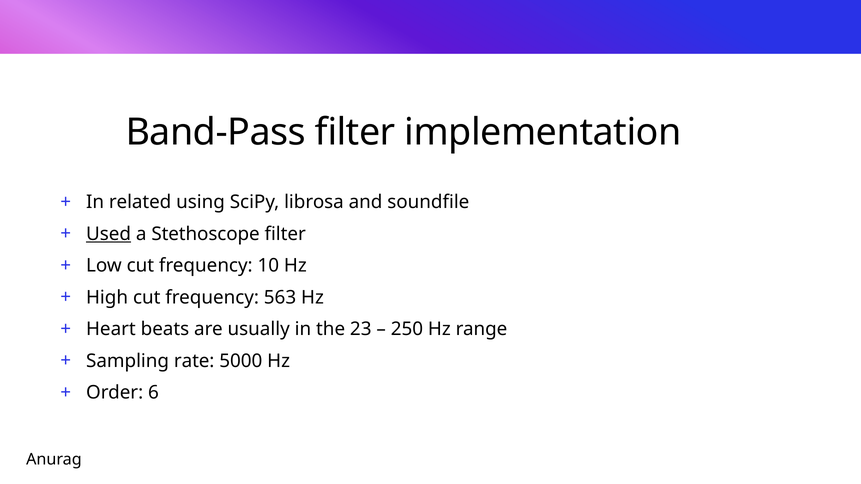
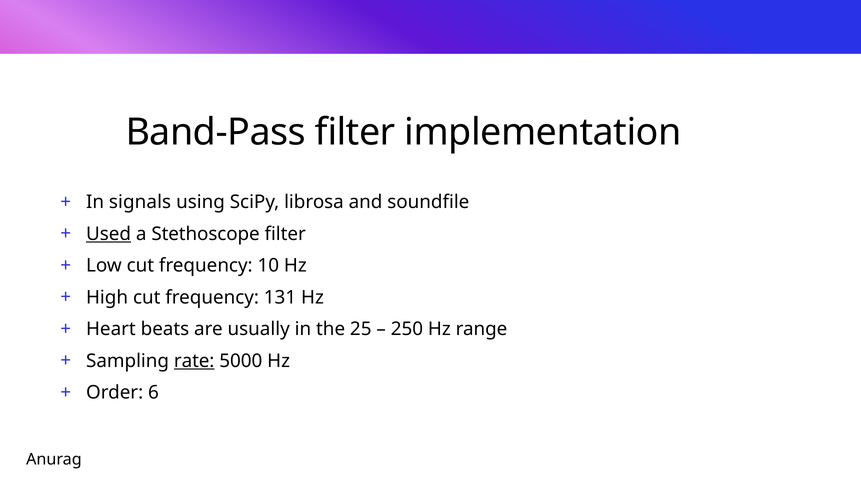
related: related -> signals
563: 563 -> 131
23: 23 -> 25
rate underline: none -> present
